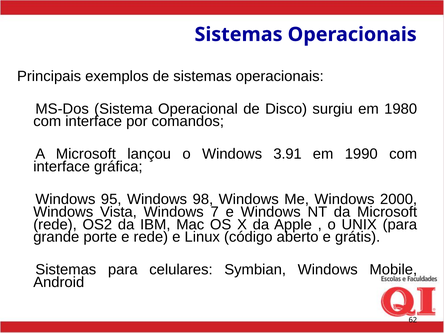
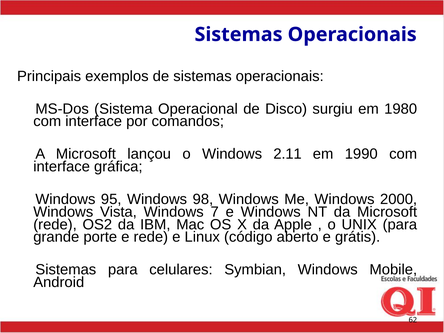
3.91: 3.91 -> 2.11
